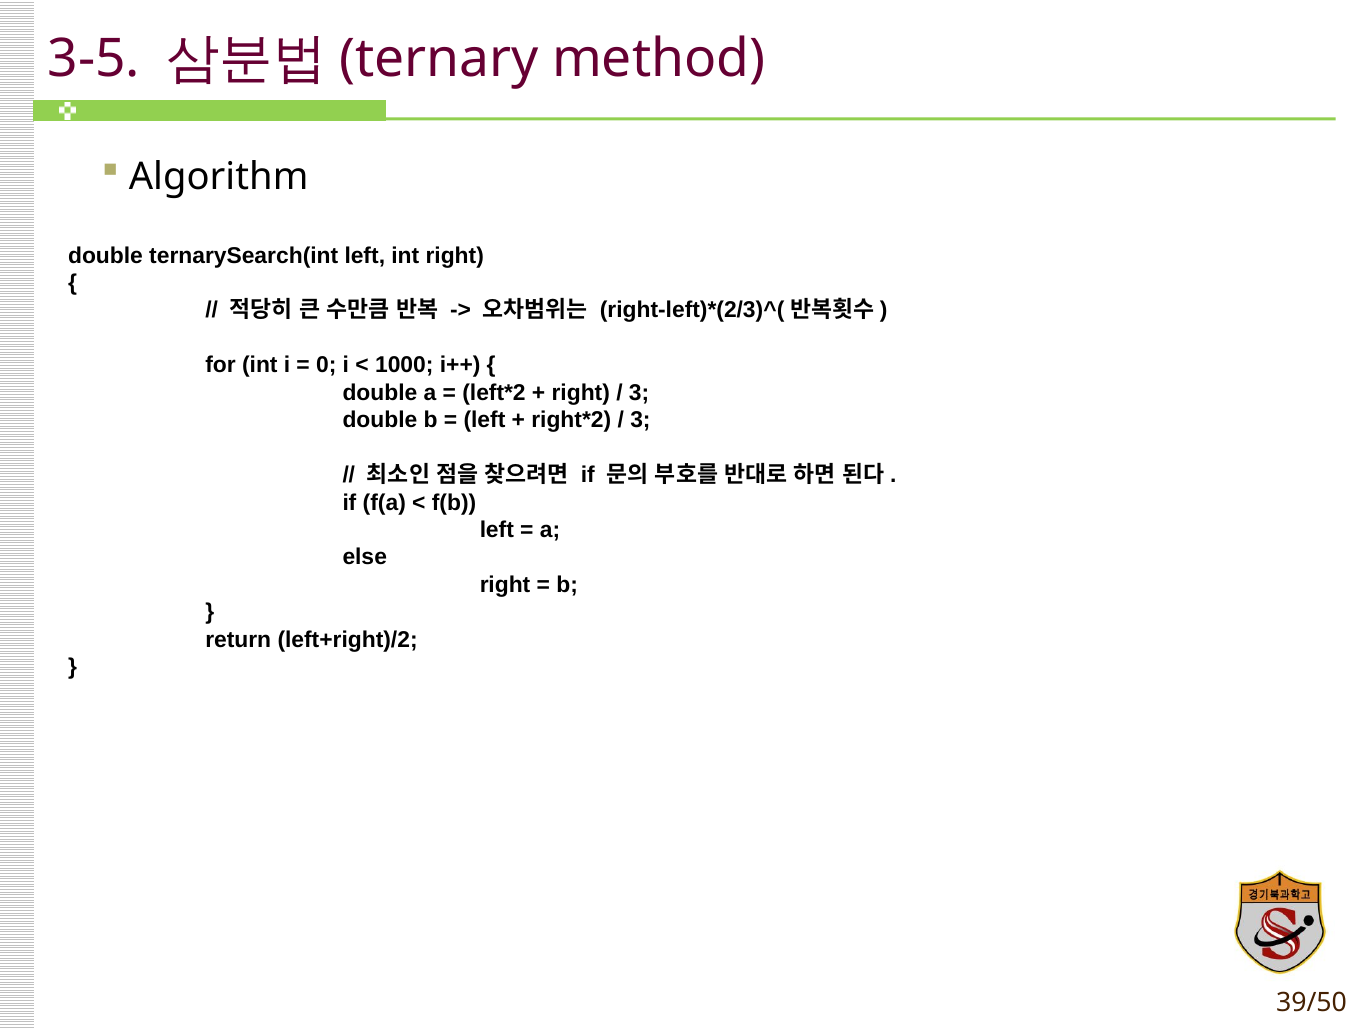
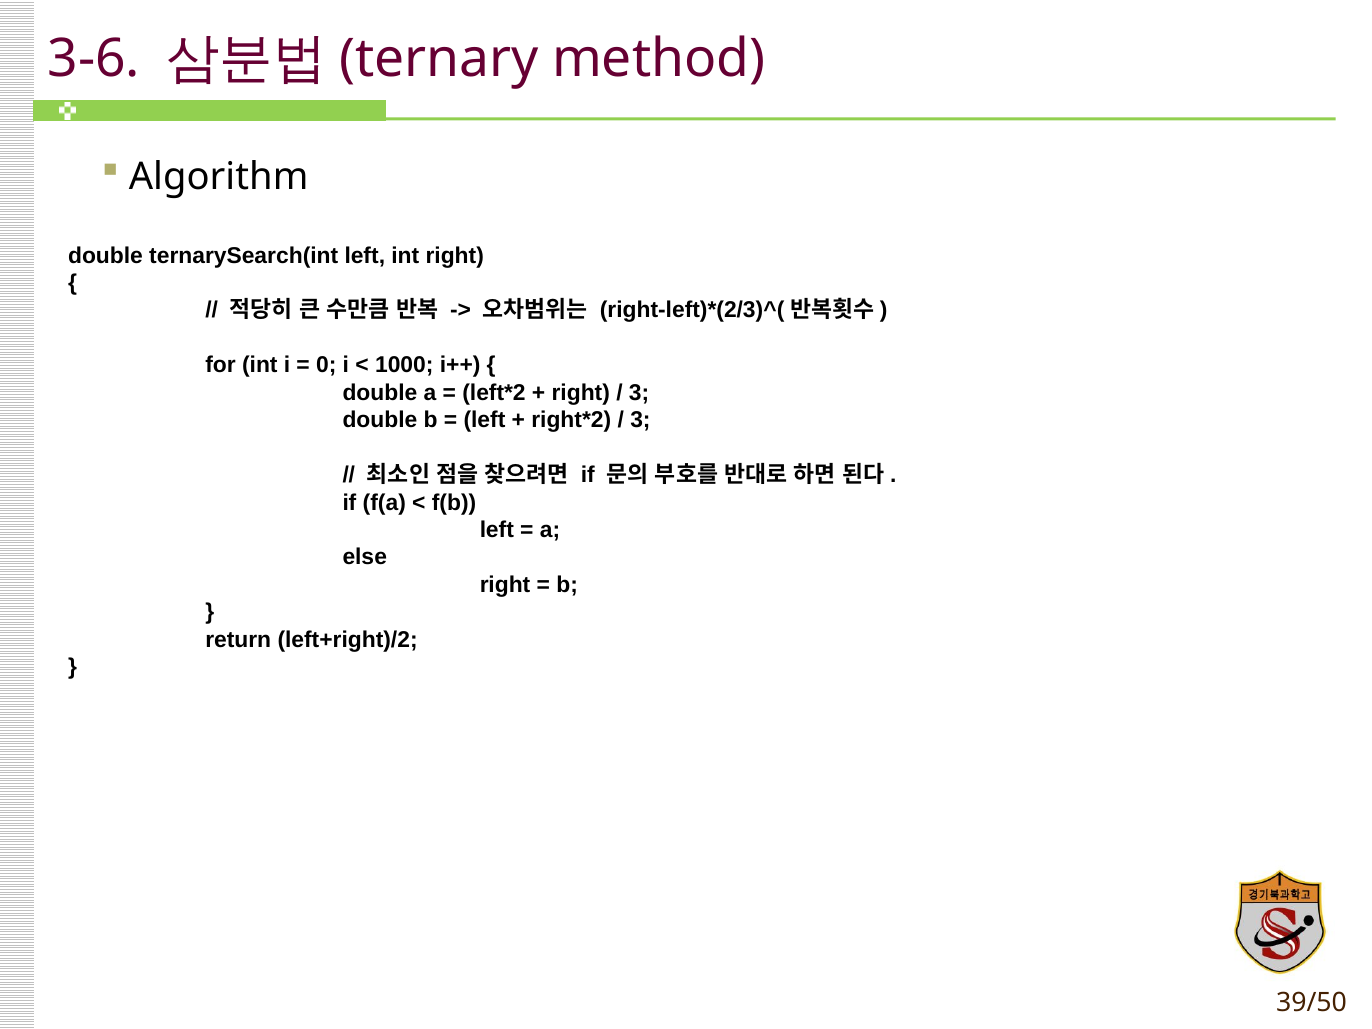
3-5: 3-5 -> 3-6
